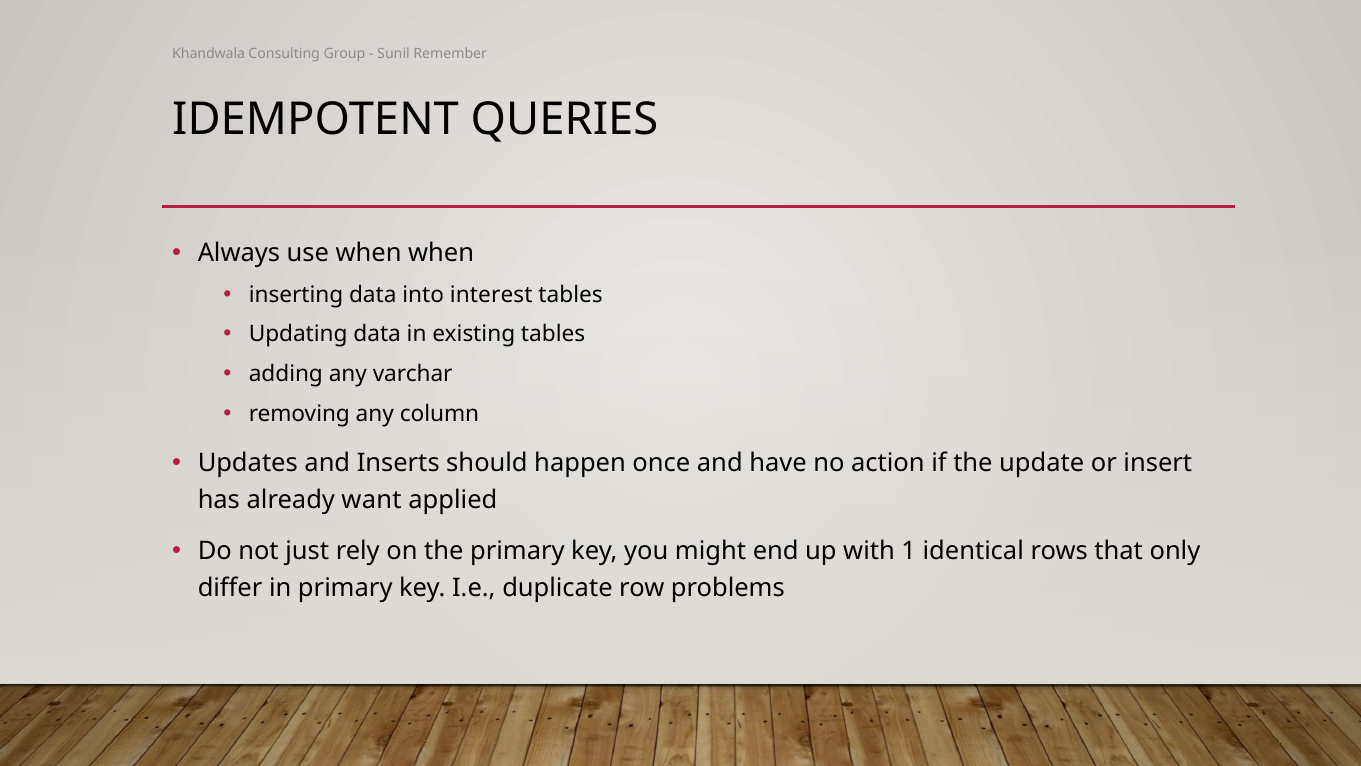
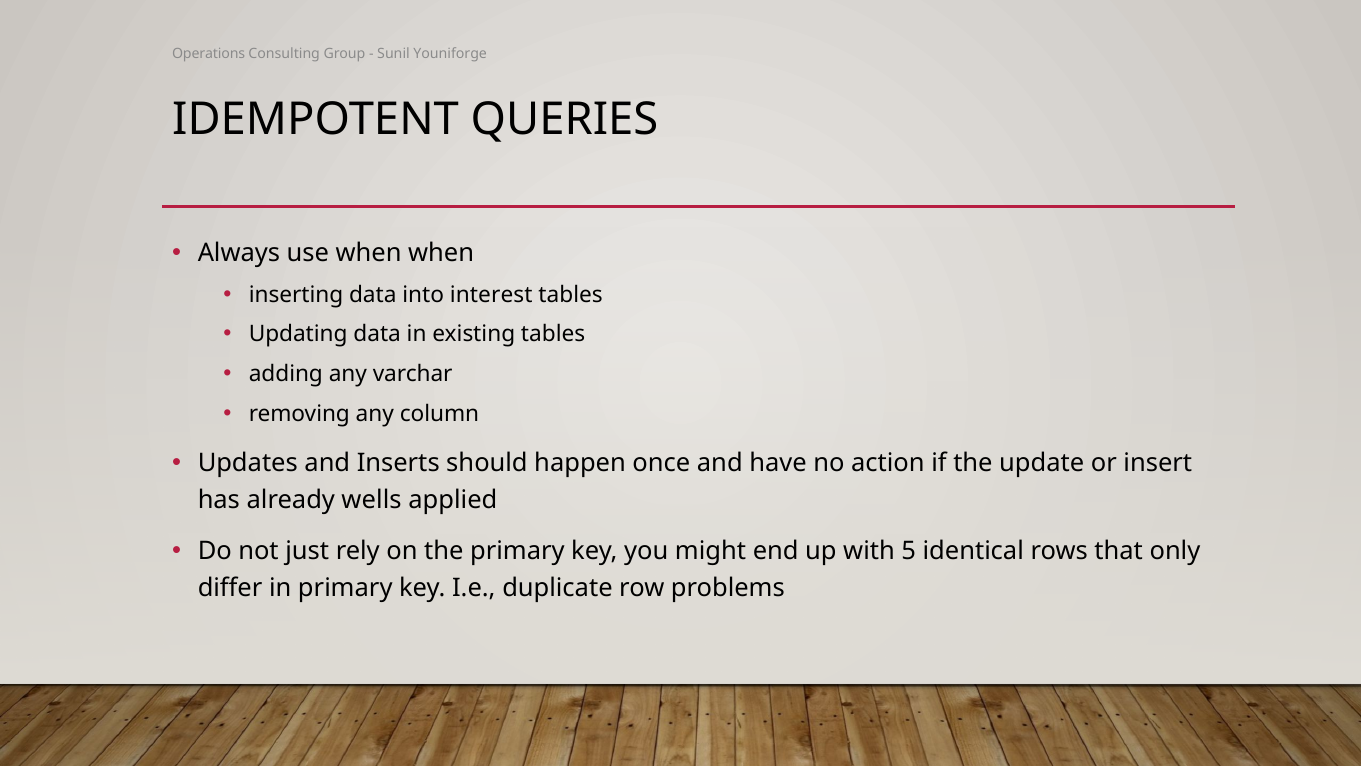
Khandwala: Khandwala -> Operations
Remember: Remember -> Youniforge
want: want -> wells
1: 1 -> 5
